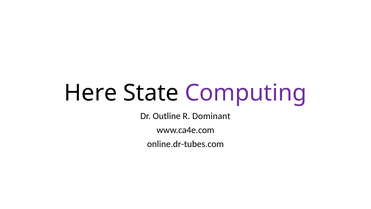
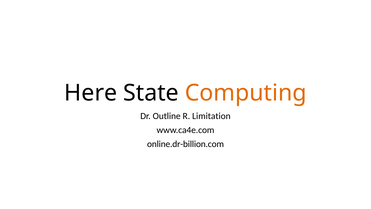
Computing colour: purple -> orange
Dominant: Dominant -> Limitation
online.dr-tubes.com: online.dr-tubes.com -> online.dr-billion.com
